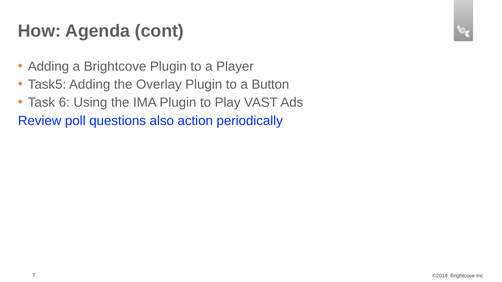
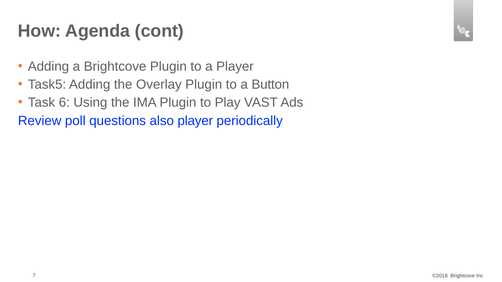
also action: action -> player
